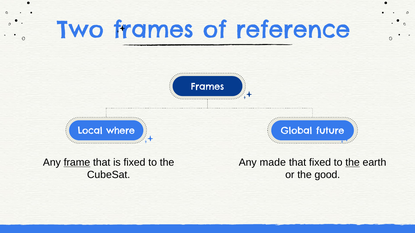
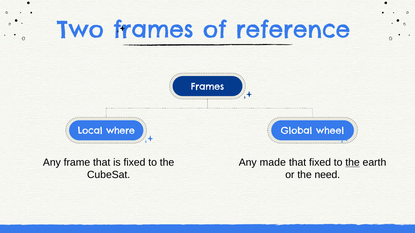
future: future -> wheel
frame underline: present -> none
good: good -> need
